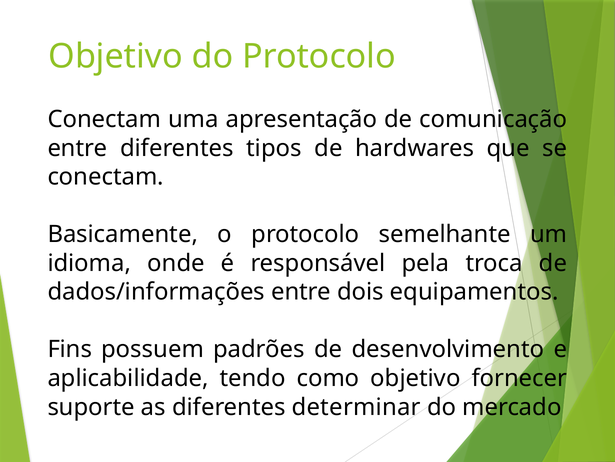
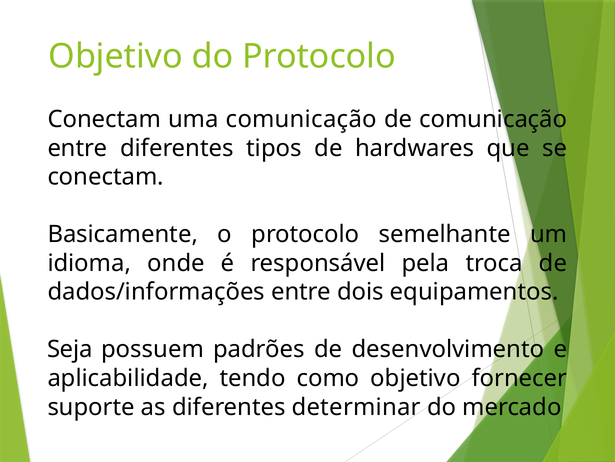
uma apresentação: apresentação -> comunicação
Fins: Fins -> Seja
